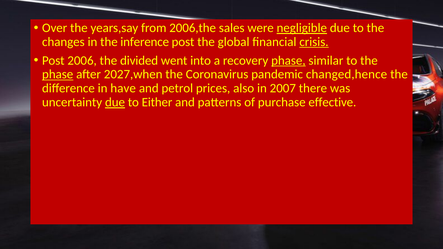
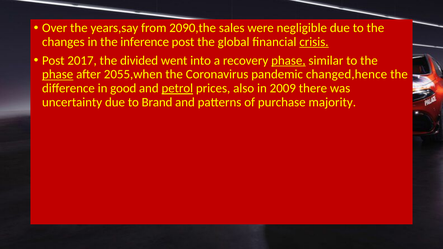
2006,the: 2006,the -> 2090,the
negligible underline: present -> none
2006: 2006 -> 2017
2027,when: 2027,when -> 2055,when
have: have -> good
petrol underline: none -> present
2007: 2007 -> 2009
due at (115, 102) underline: present -> none
Either: Either -> Brand
effective: effective -> majority
